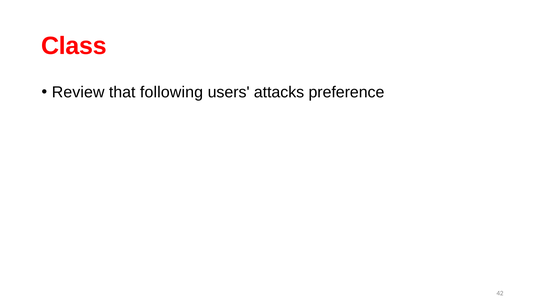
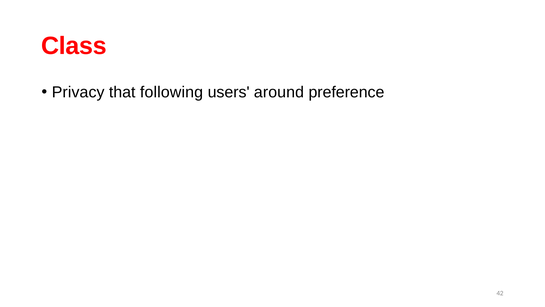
Review: Review -> Privacy
attacks: attacks -> around
